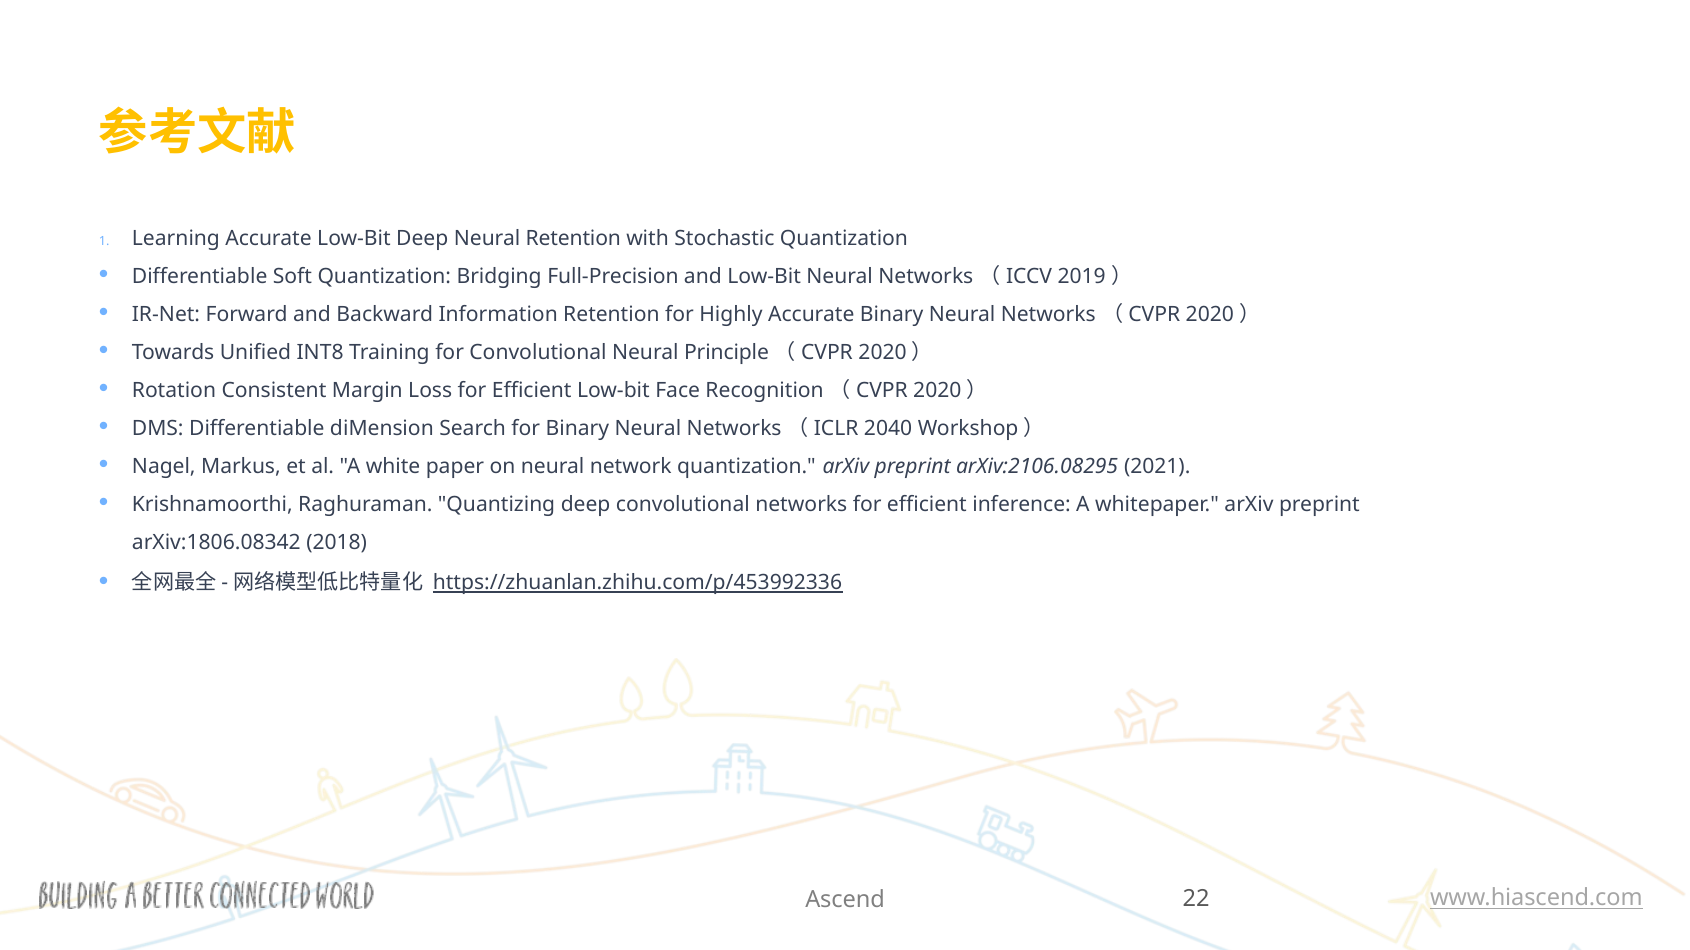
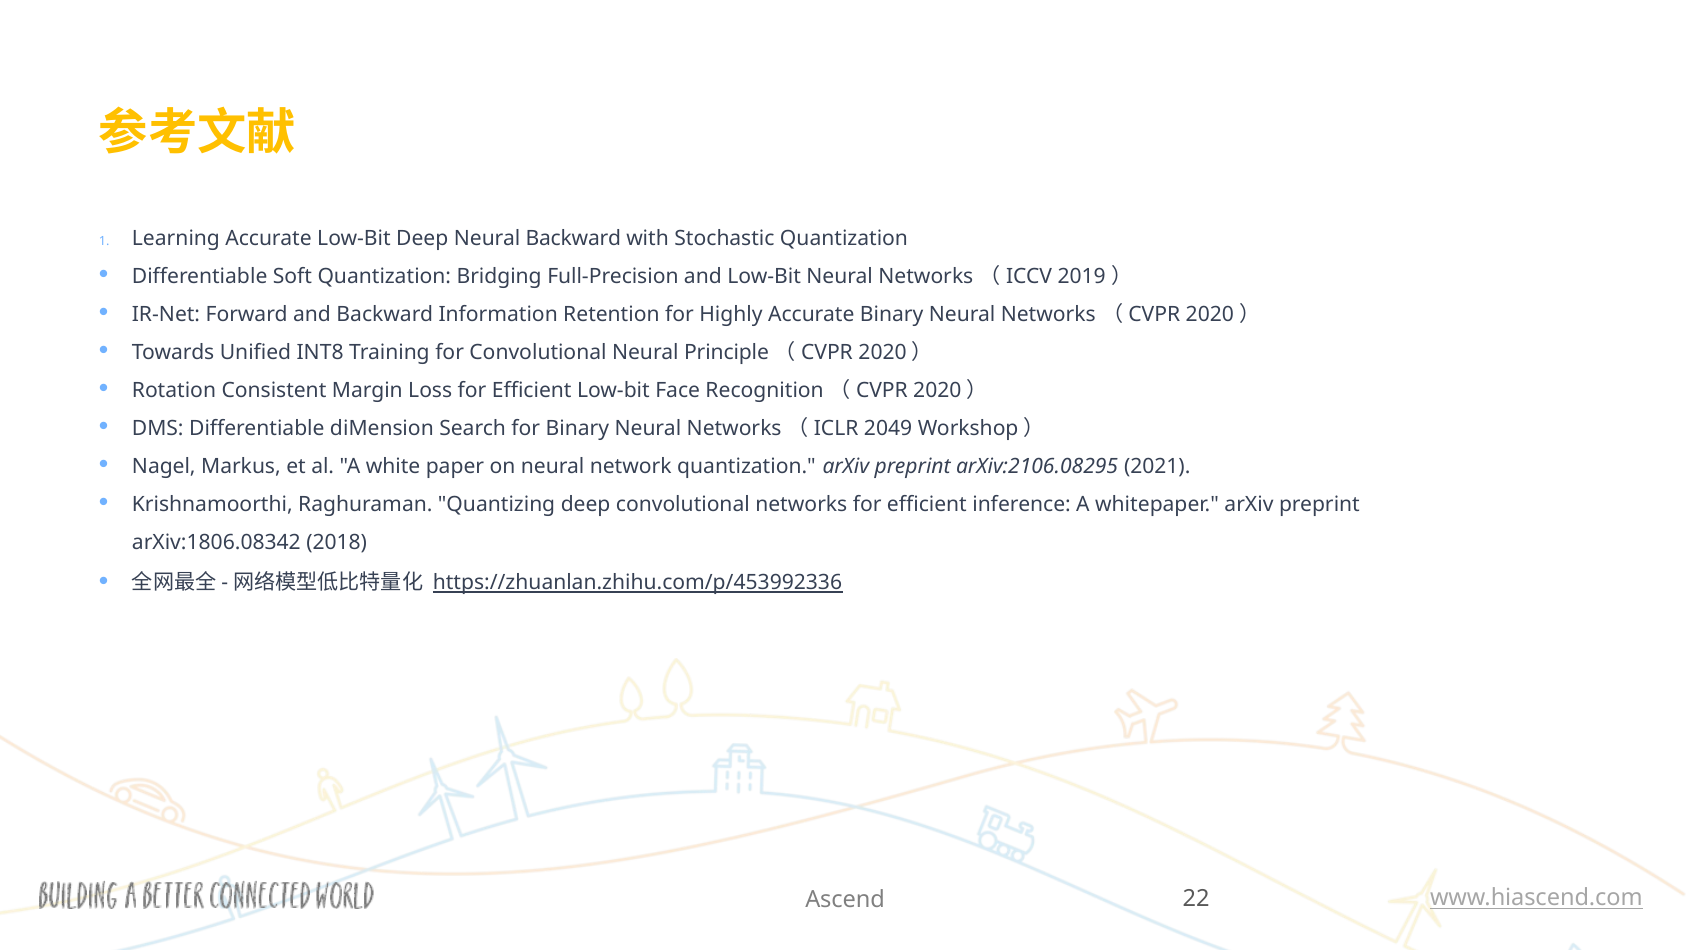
Neural Retention: Retention -> Backward
2040: 2040 -> 2049
